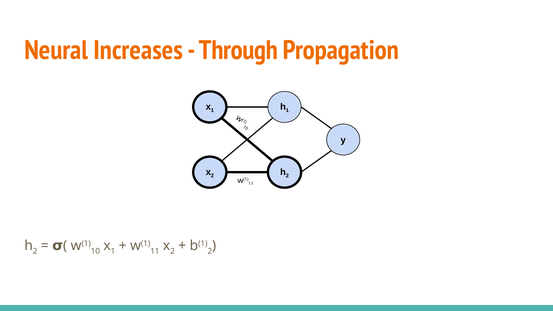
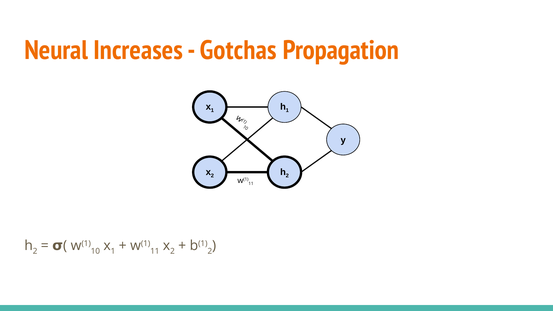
Through: Through -> Gotchas
